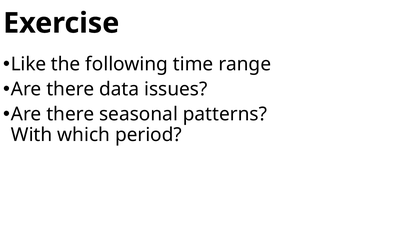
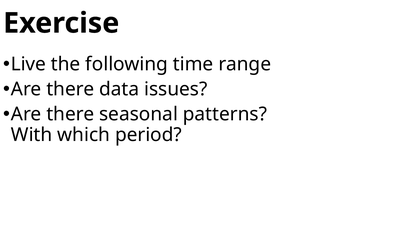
Like: Like -> Live
